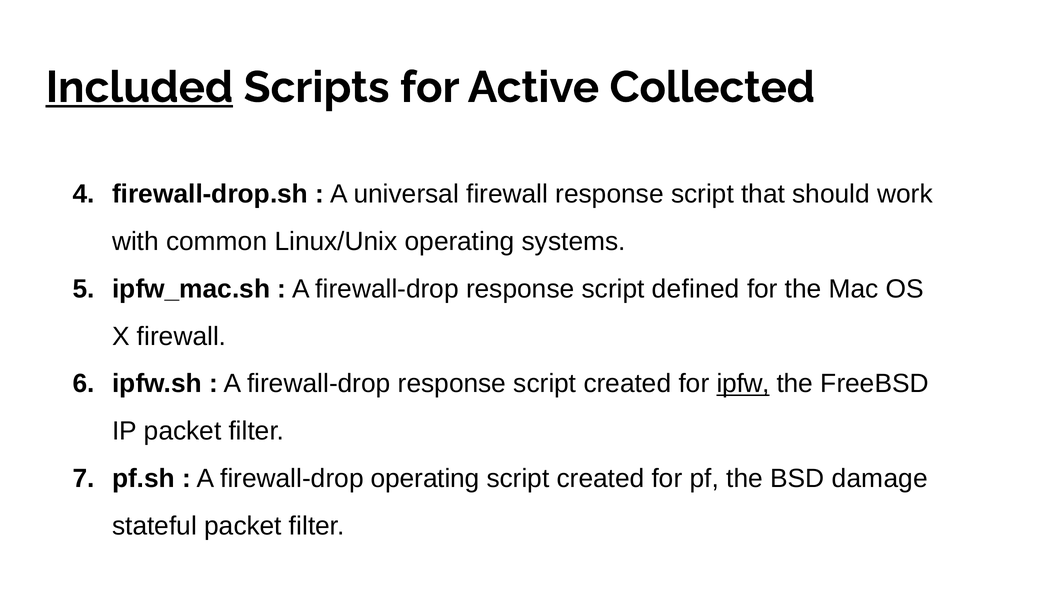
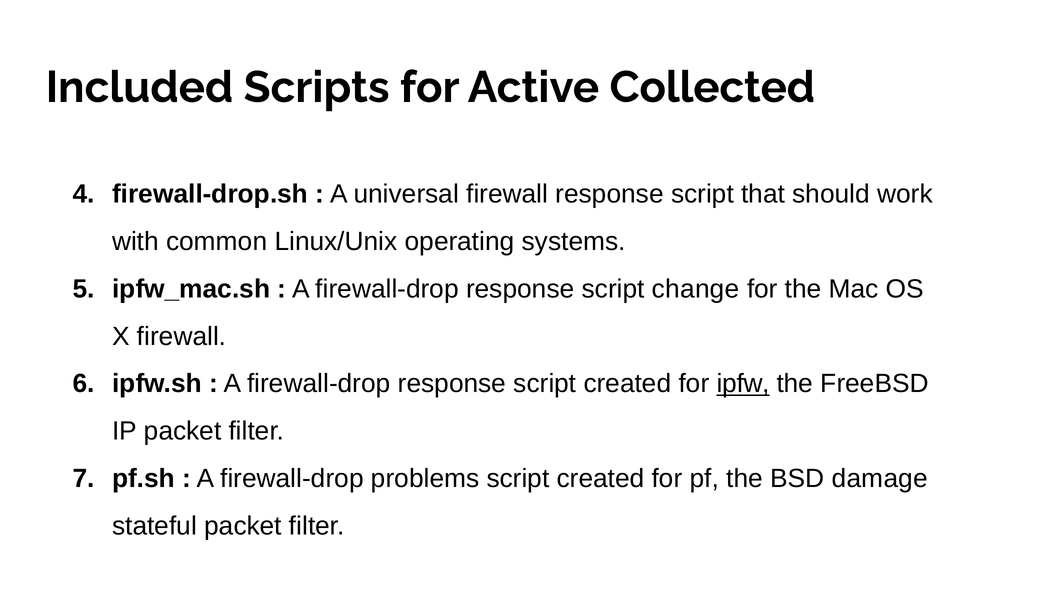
Included underline: present -> none
defined: defined -> change
firewall-drop operating: operating -> problems
